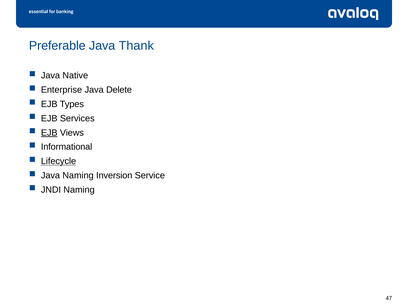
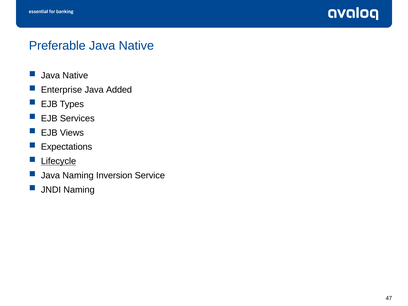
Thank at (136, 46): Thank -> Native
Delete: Delete -> Added
EJB at (49, 133) underline: present -> none
Informational: Informational -> Expectations
